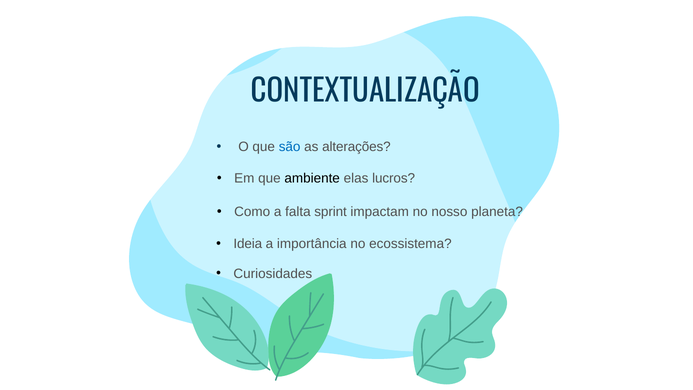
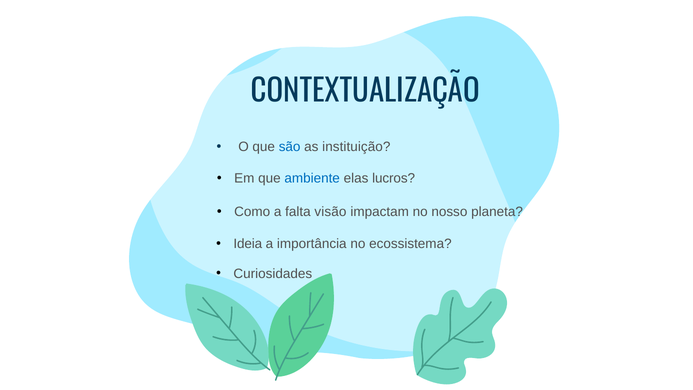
alterações: alterações -> instituição
ambiente colour: black -> blue
sprint: sprint -> visão
